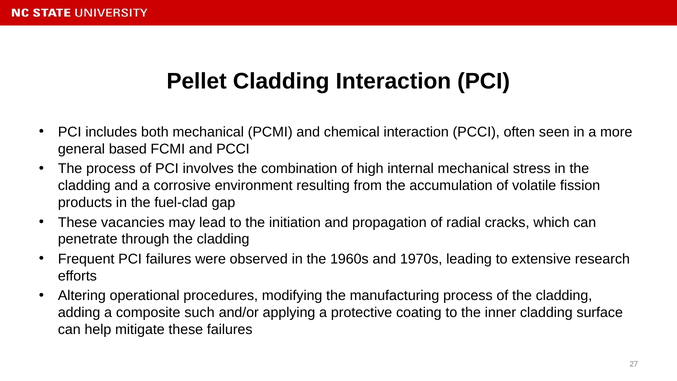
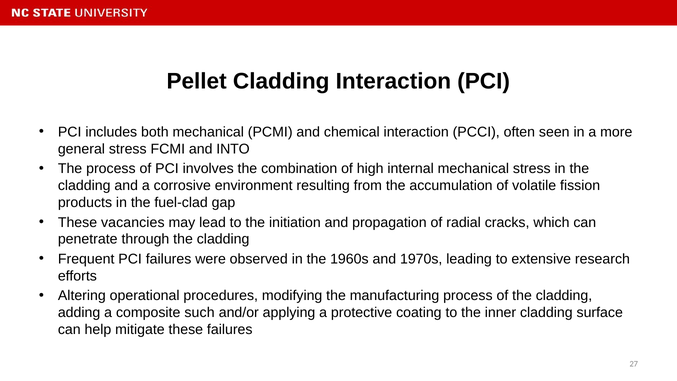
general based: based -> stress
and PCCI: PCCI -> INTO
